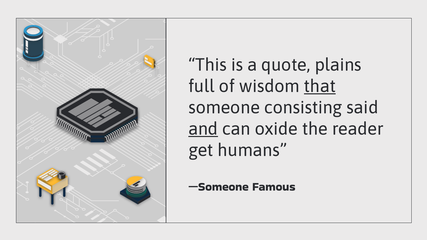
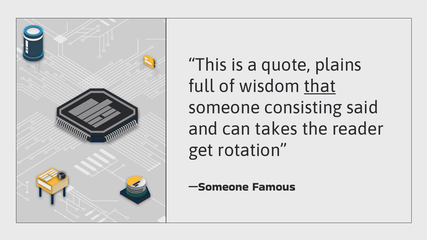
and underline: present -> none
oxide: oxide -> takes
humans: humans -> rotation
